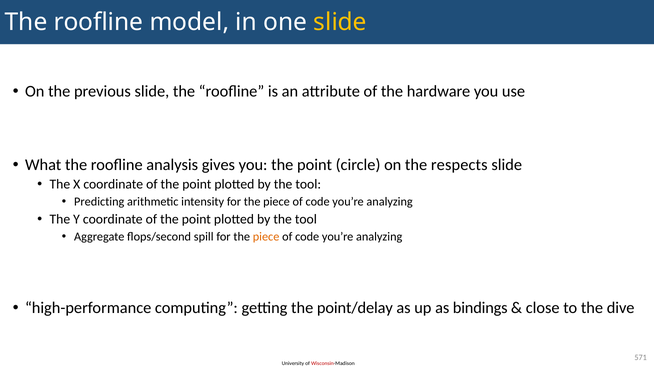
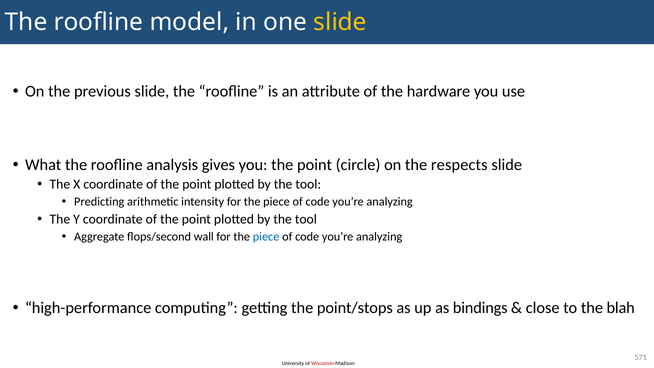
spill: spill -> wall
piece at (266, 237) colour: orange -> blue
point/delay: point/delay -> point/stops
dive: dive -> blah
